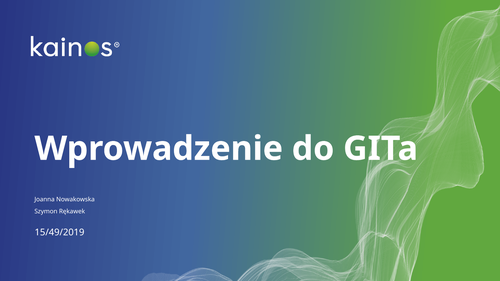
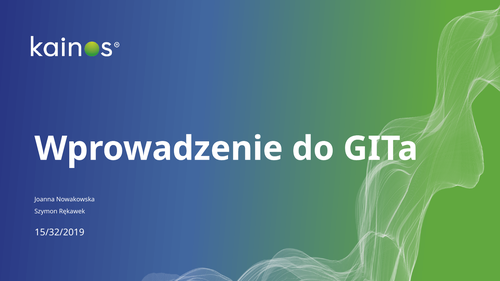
15/49/2019: 15/49/2019 -> 15/32/2019
